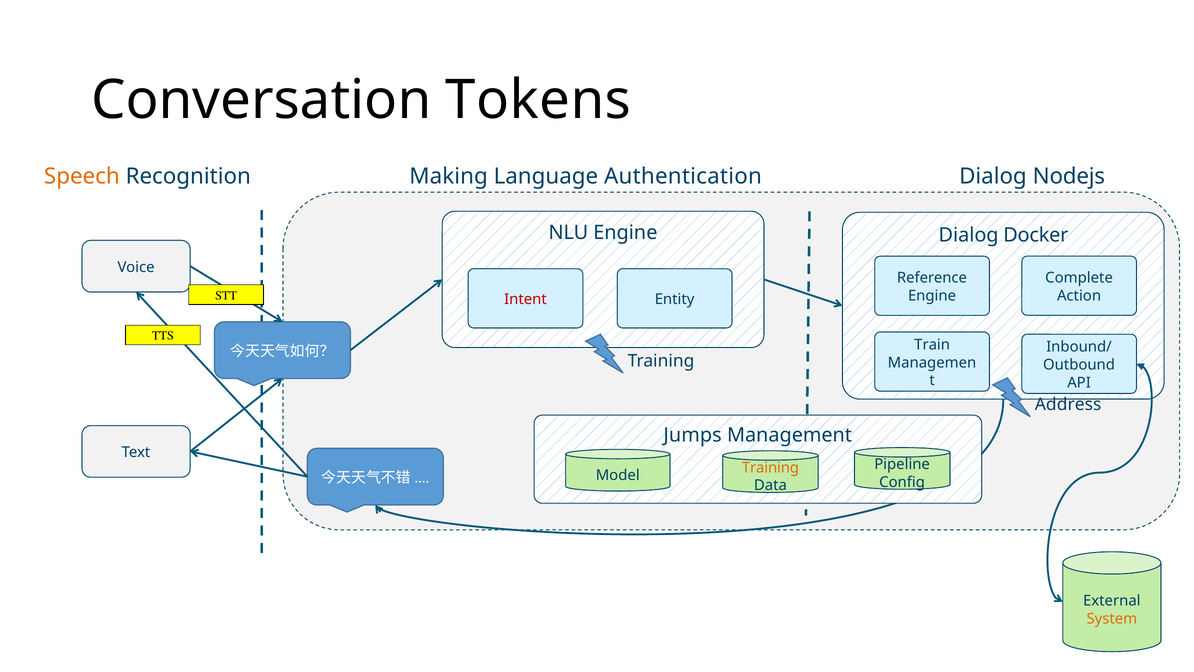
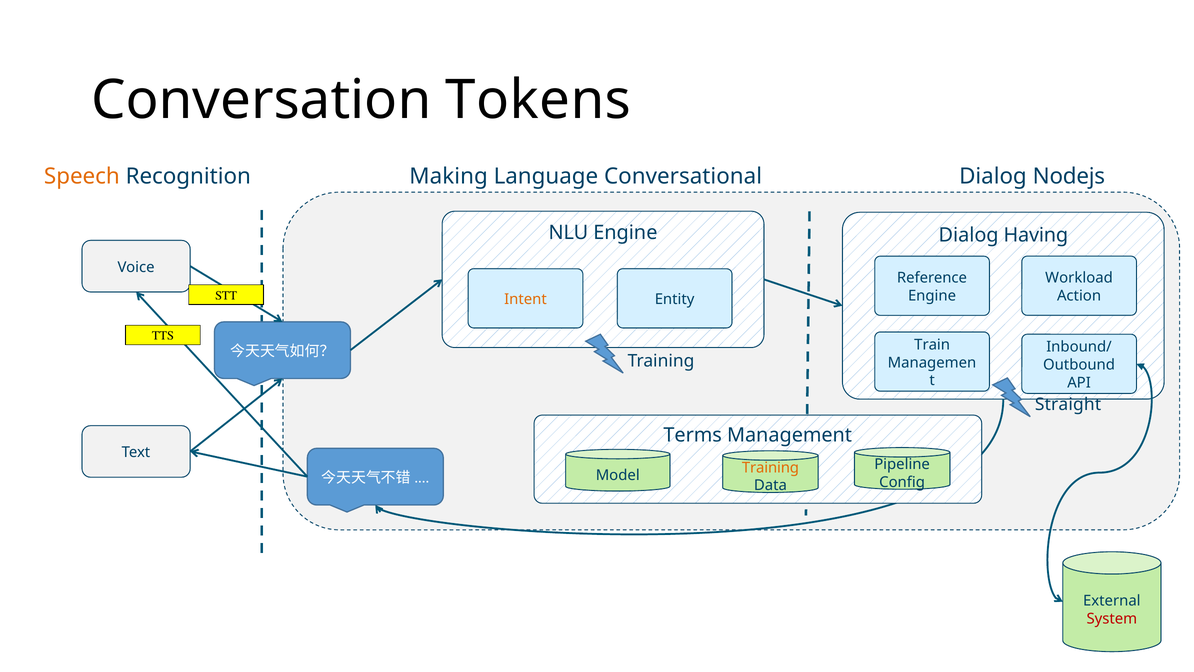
Authentication: Authentication -> Conversational
Docker: Docker -> Having
Complete: Complete -> Workload
Intent colour: red -> orange
Address: Address -> Straight
Jumps: Jumps -> Terms
System colour: orange -> red
